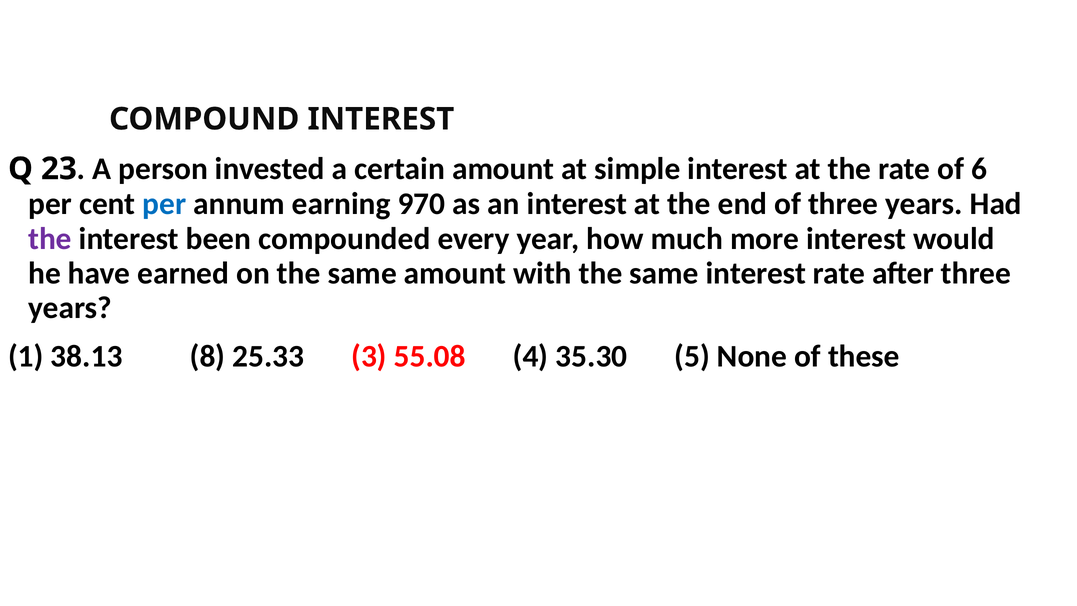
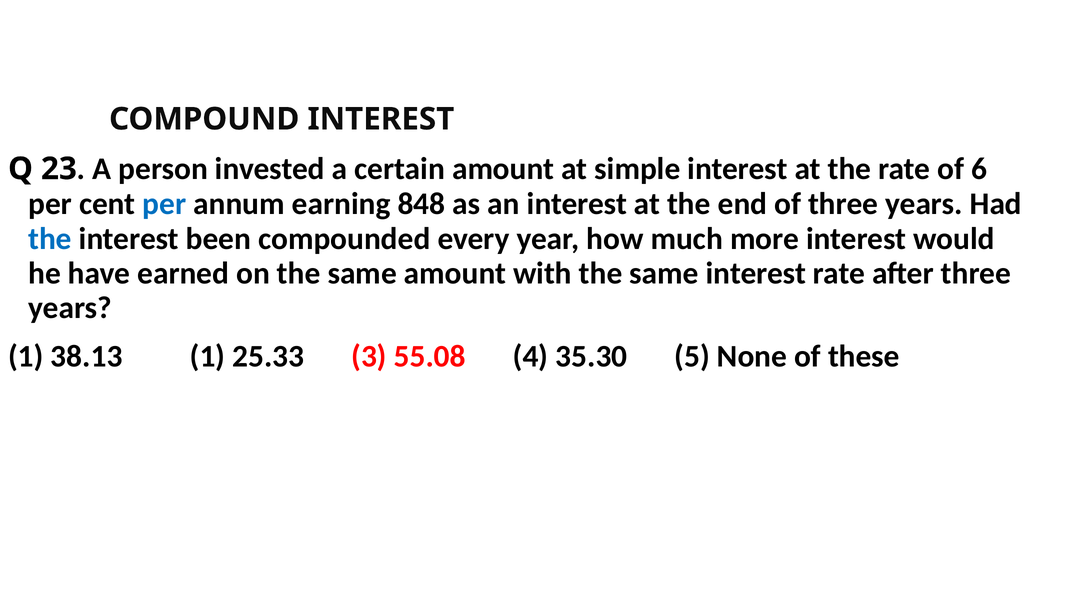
970: 970 -> 848
the at (50, 239) colour: purple -> blue
38.13 8: 8 -> 1
